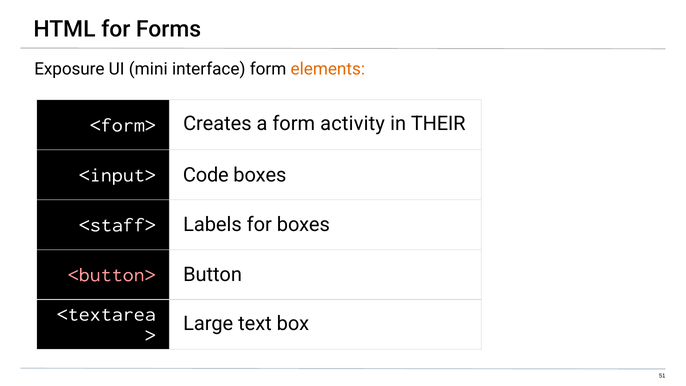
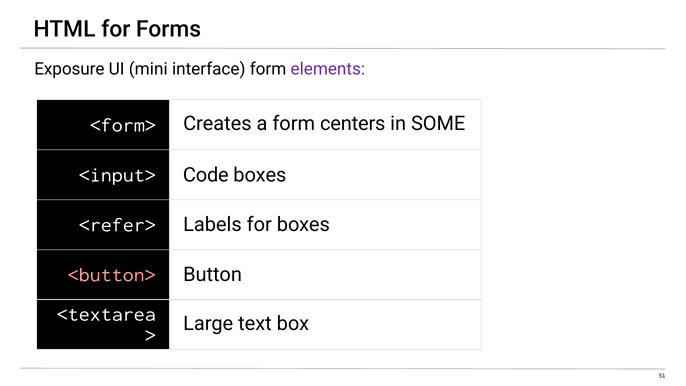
elements colour: orange -> purple
activity: activity -> centers
THEIR: THEIR -> SOME
<staff>: <staff> -> <refer>
